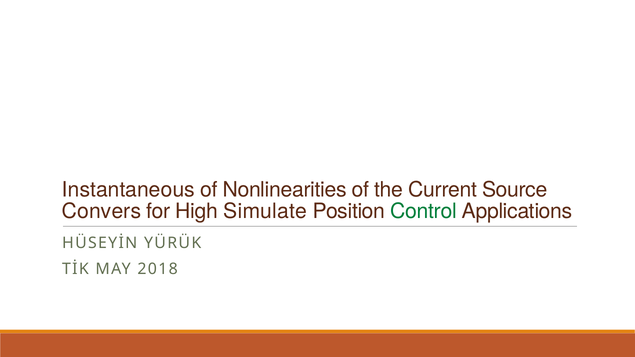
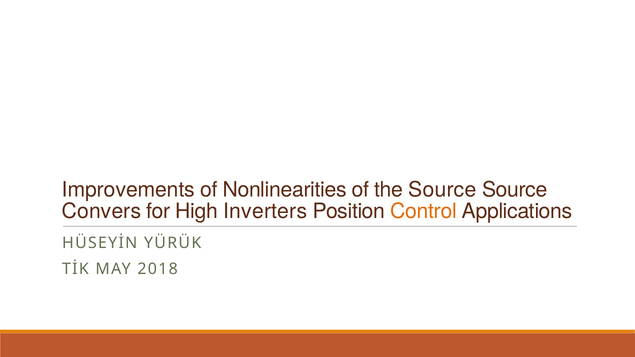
Instantaneous: Instantaneous -> Improvements
the Current: Current -> Source
Simulate: Simulate -> Inverters
Control colour: green -> orange
